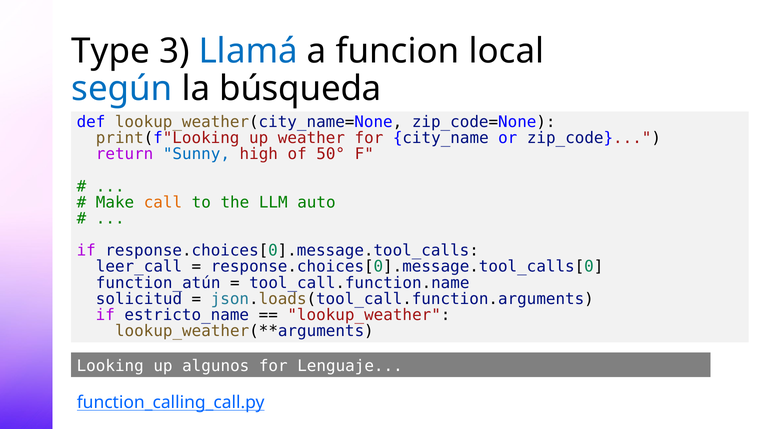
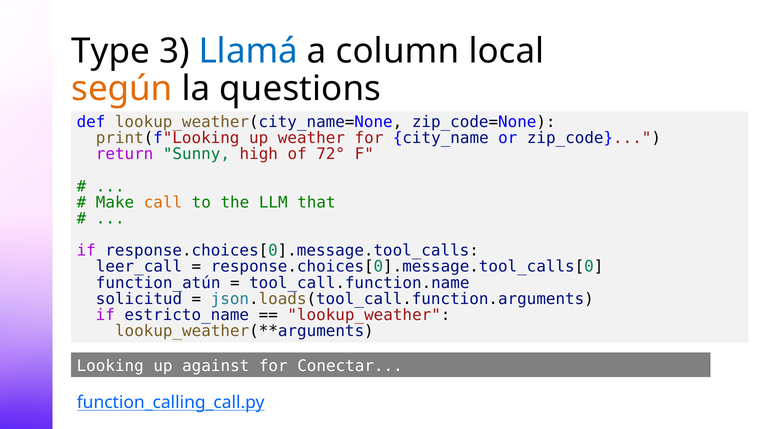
funcion: funcion -> column
según colour: blue -> orange
búsqueda: búsqueda -> questions
Sunny colour: blue -> green
50°: 50° -> 72°
auto: auto -> that
algunos: algunos -> against
Lenguaje: Lenguaje -> Conectar
